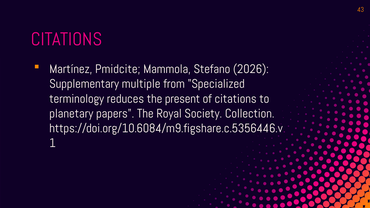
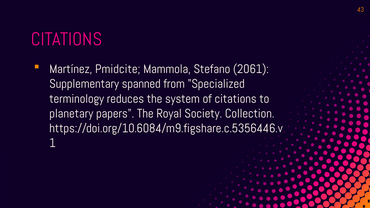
2026: 2026 -> 2061
multiple: multiple -> spanned
present: present -> system
